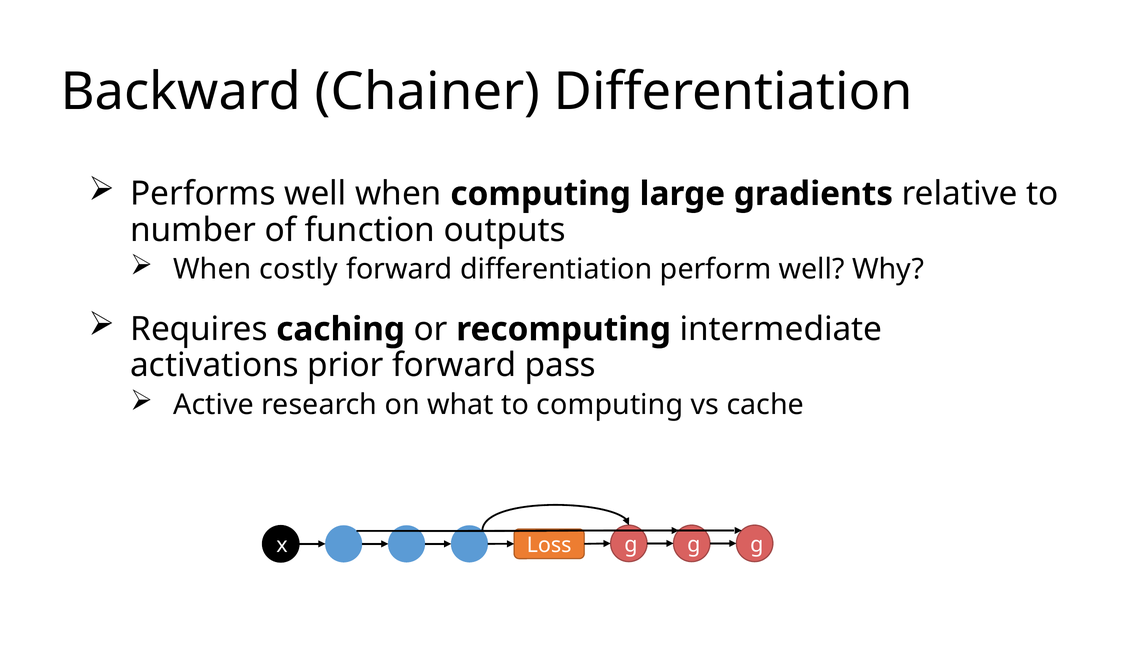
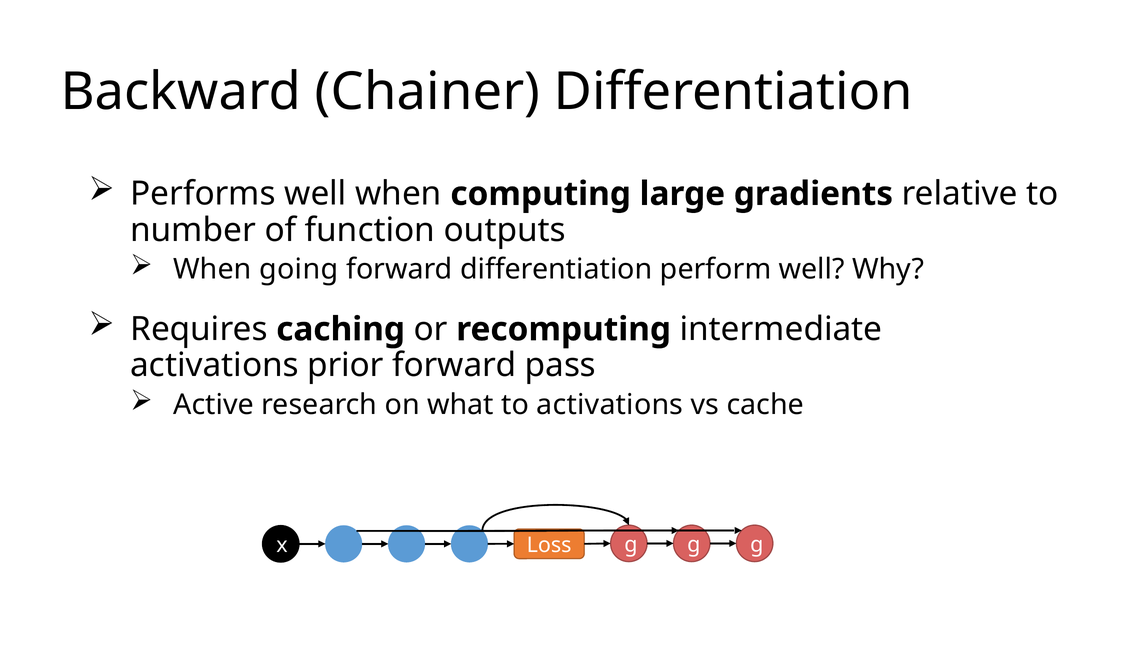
costly: costly -> going
to computing: computing -> activations
